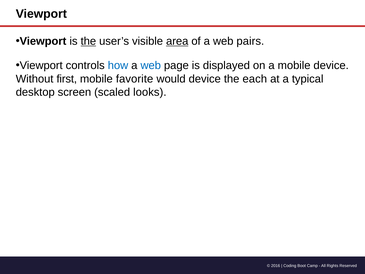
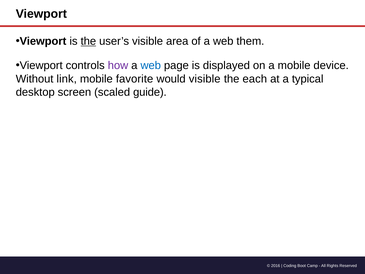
area underline: present -> none
pairs: pairs -> them
how colour: blue -> purple
first: first -> link
would device: device -> visible
looks: looks -> guide
